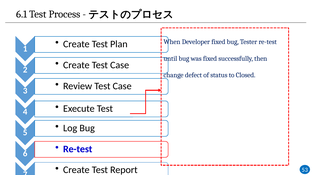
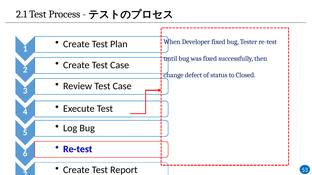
6.1: 6.1 -> 2.1
